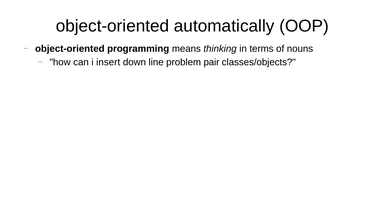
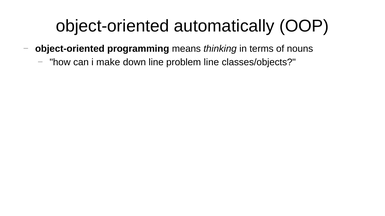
insert: insert -> make
problem pair: pair -> line
